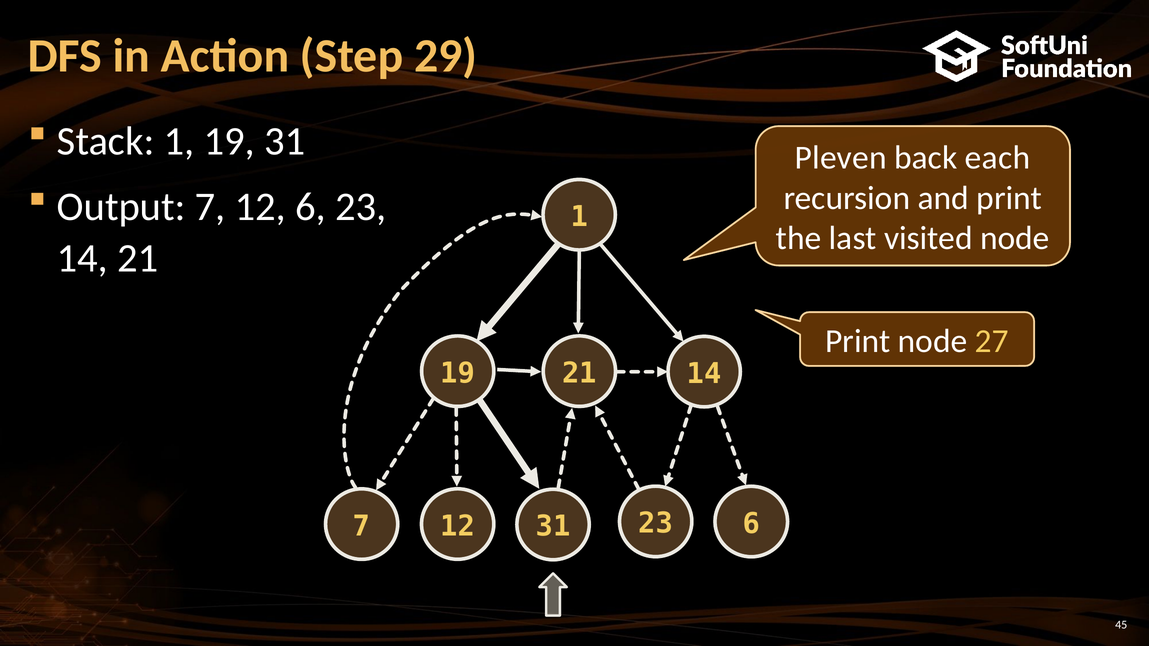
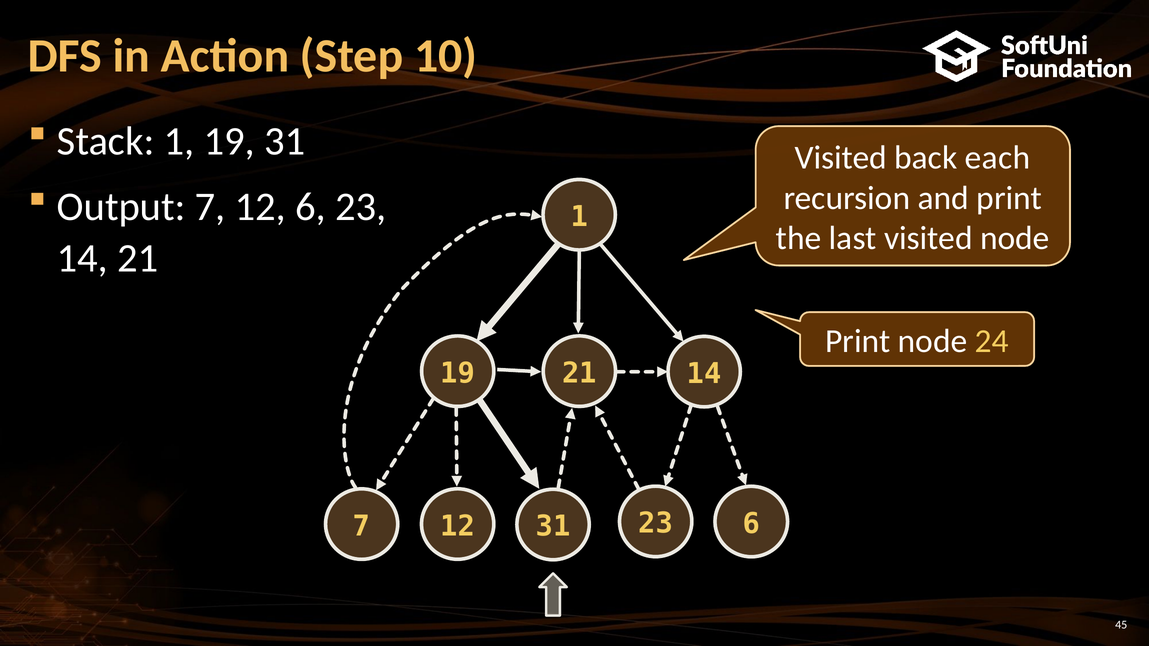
29: 29 -> 10
Pleven at (841, 158): Pleven -> Visited
27: 27 -> 24
